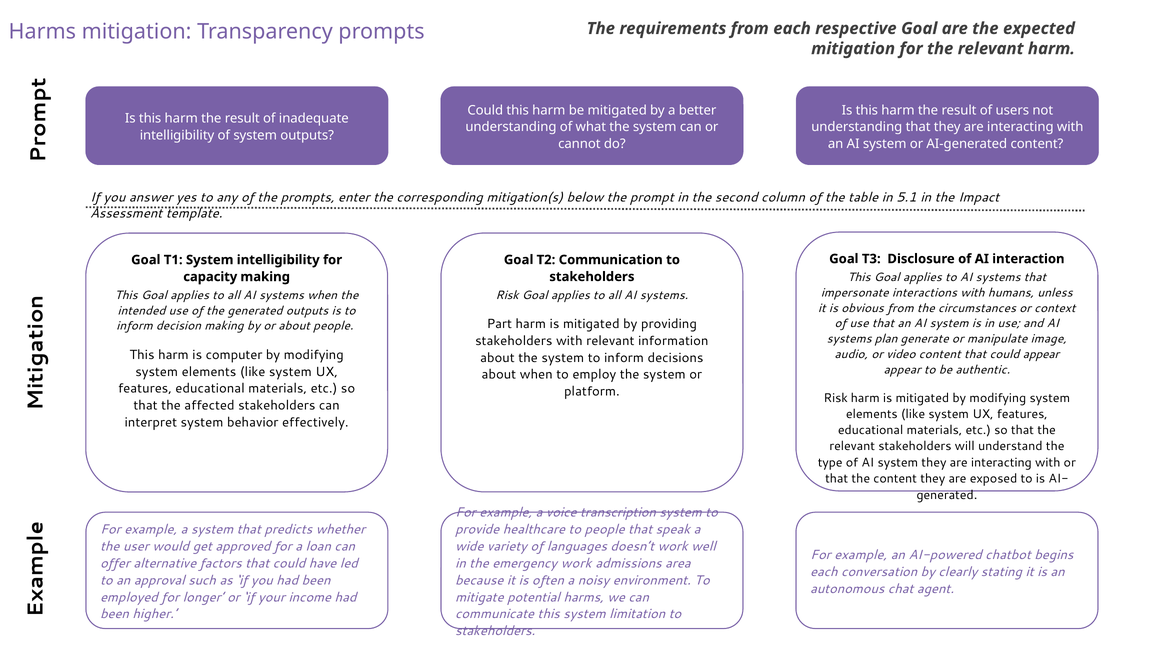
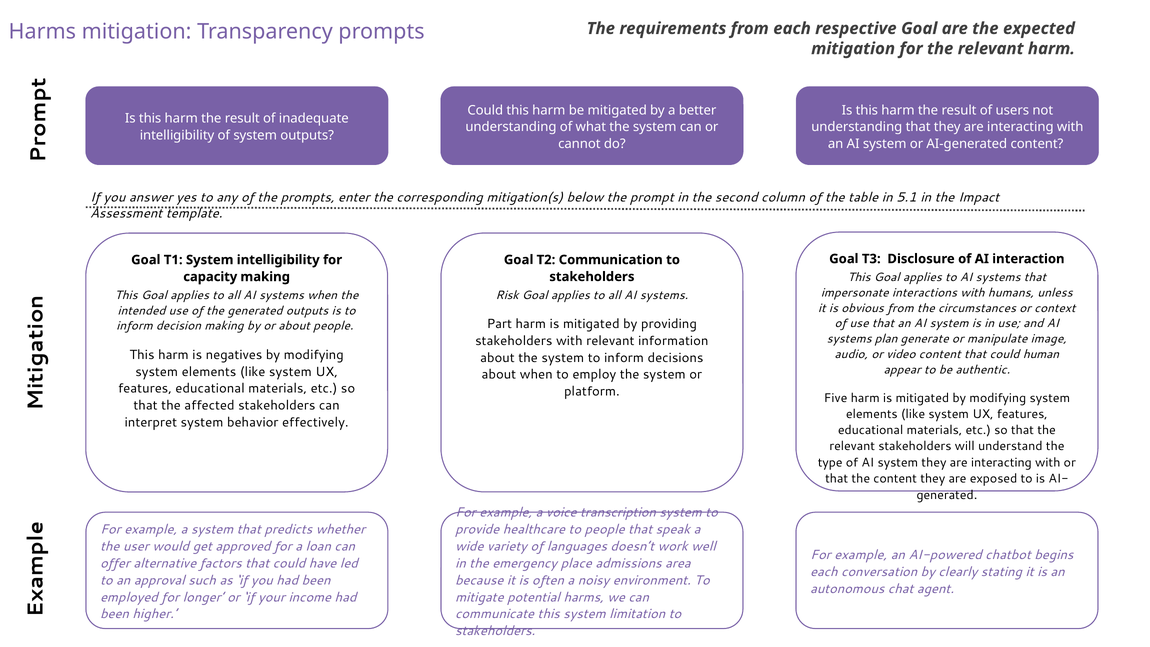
computer: computer -> negatives
could appear: appear -> human
Risk at (836, 398): Risk -> Five
emergency work: work -> place
